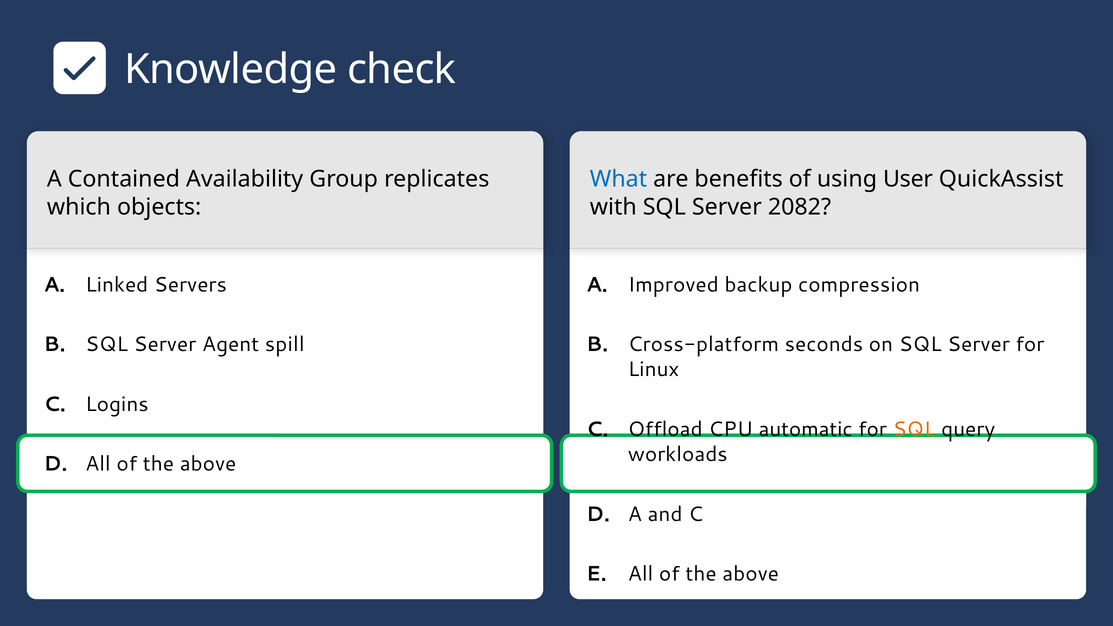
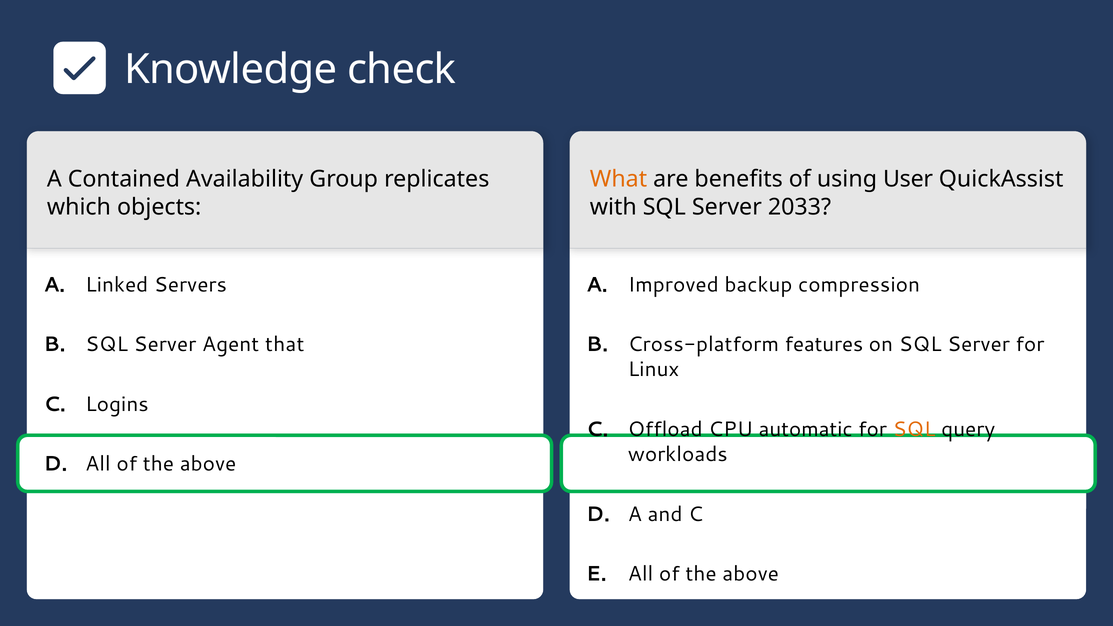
What colour: blue -> orange
2082: 2082 -> 2033
spill: spill -> that
seconds: seconds -> features
